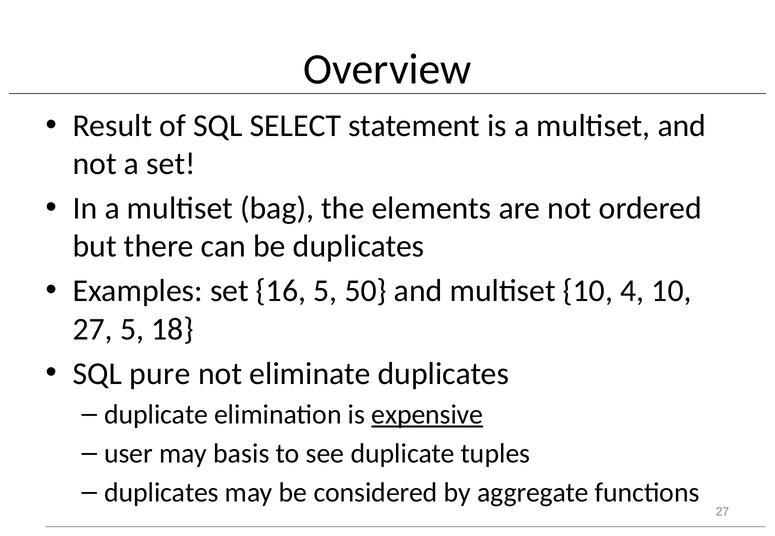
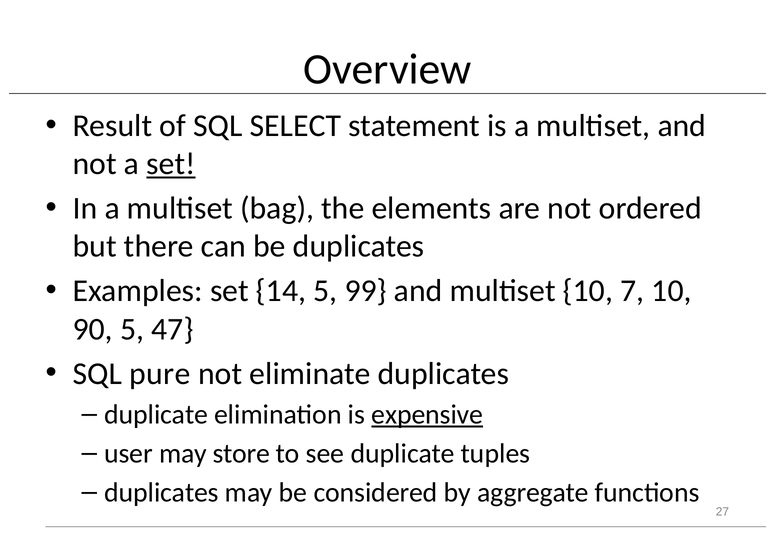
set at (171, 164) underline: none -> present
16: 16 -> 14
50: 50 -> 99
4: 4 -> 7
27 at (93, 329): 27 -> 90
18: 18 -> 47
basis: basis -> store
